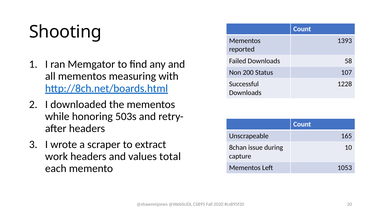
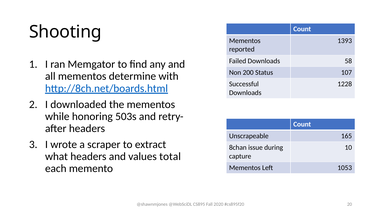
measuring: measuring -> determine
work: work -> what
